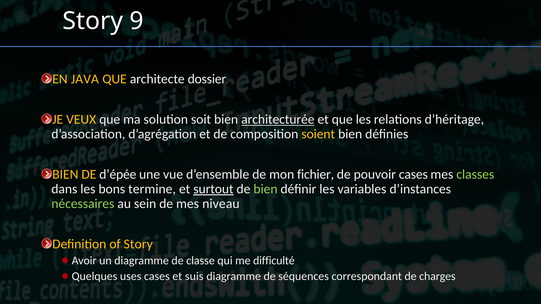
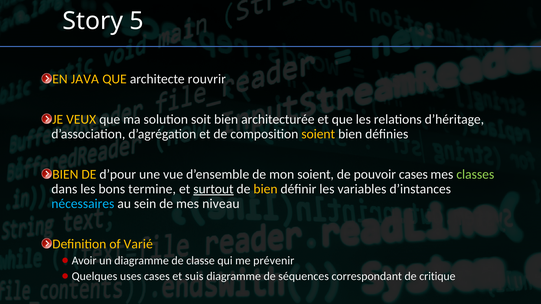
9: 9 -> 5
dossier: dossier -> rouvrir
architecturée underline: present -> none
d’épée: d’épée -> d’pour
mon fichier: fichier -> soient
bien at (266, 189) colour: light green -> yellow
nécessaires colour: light green -> light blue
of Story: Story -> Varié
difficulté: difficulté -> prévenir
charges: charges -> critique
